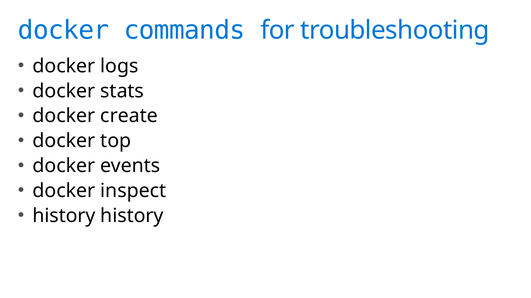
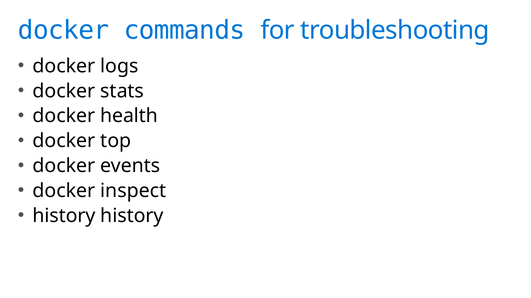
create: create -> health
